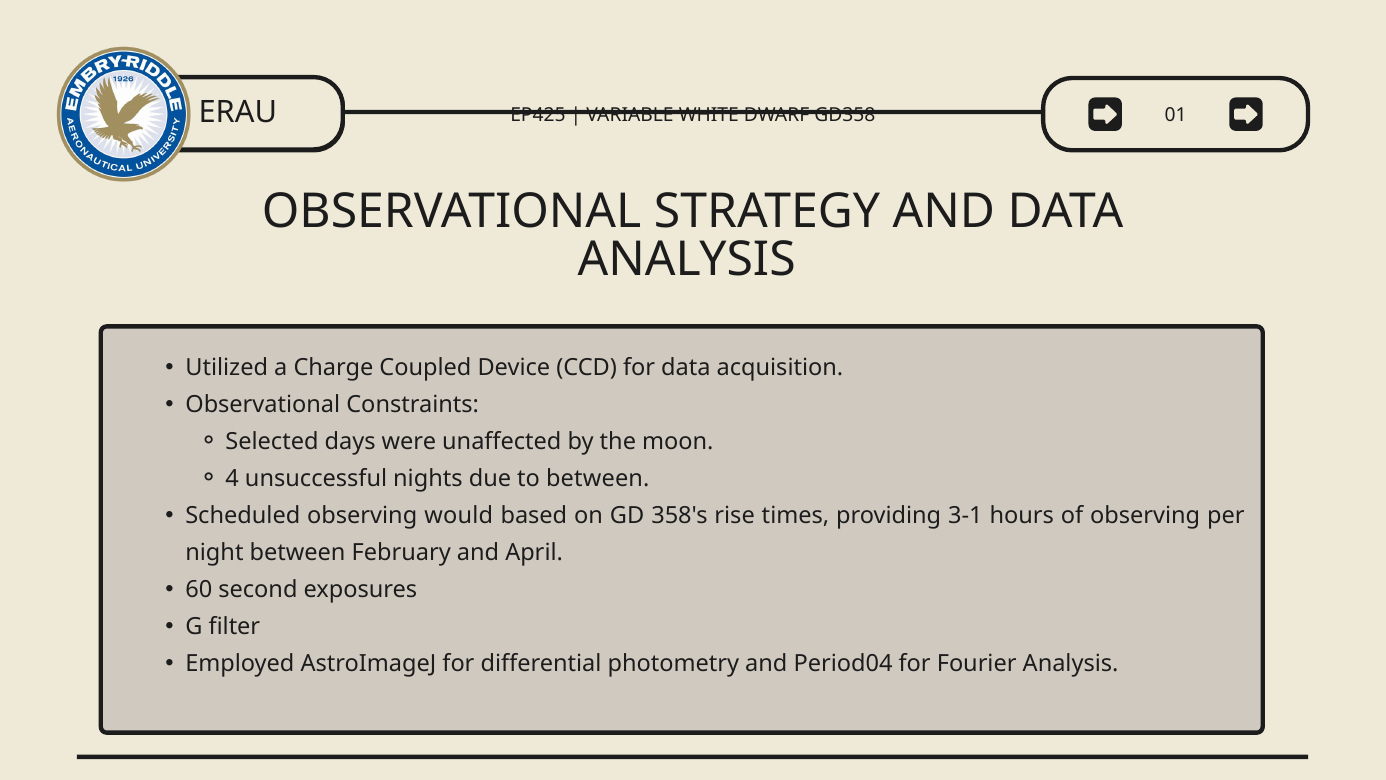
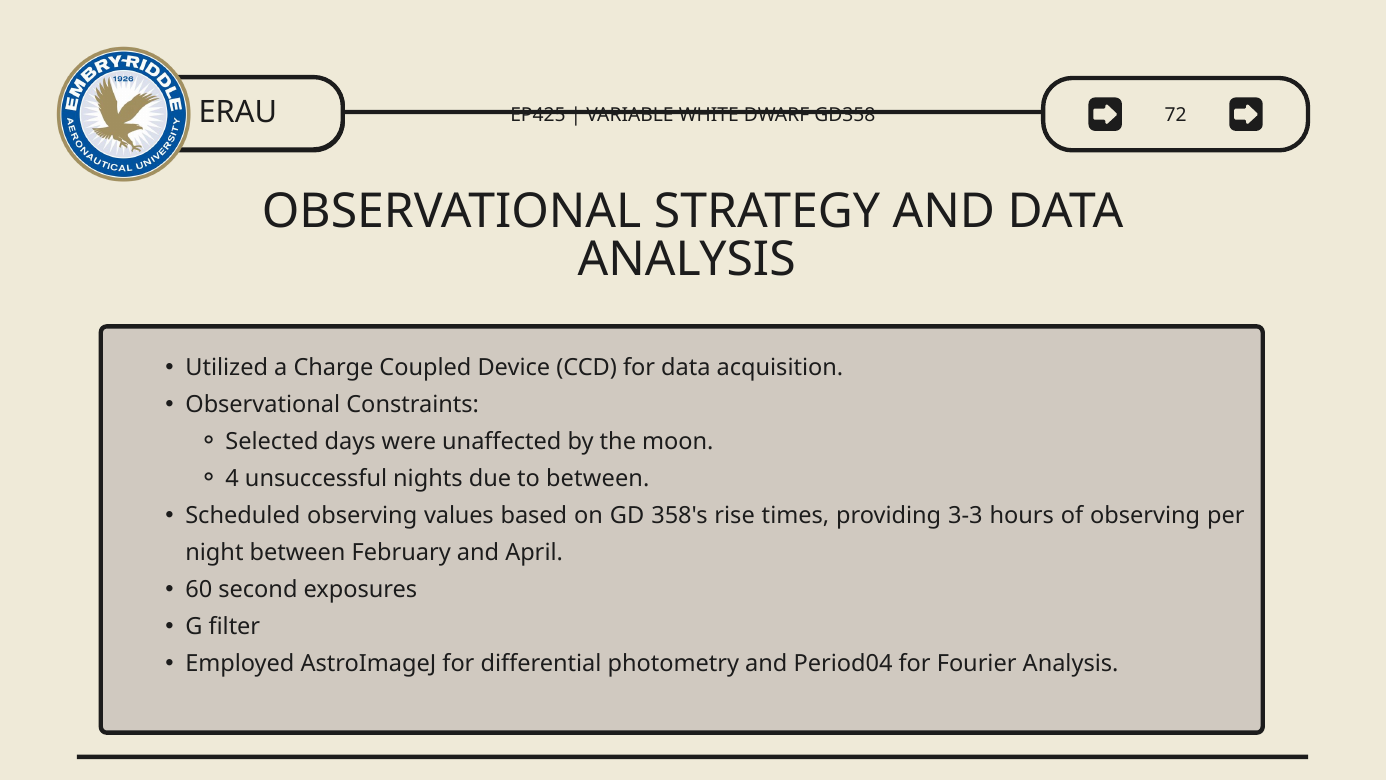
01: 01 -> 72
would: would -> values
3-1: 3-1 -> 3-3
